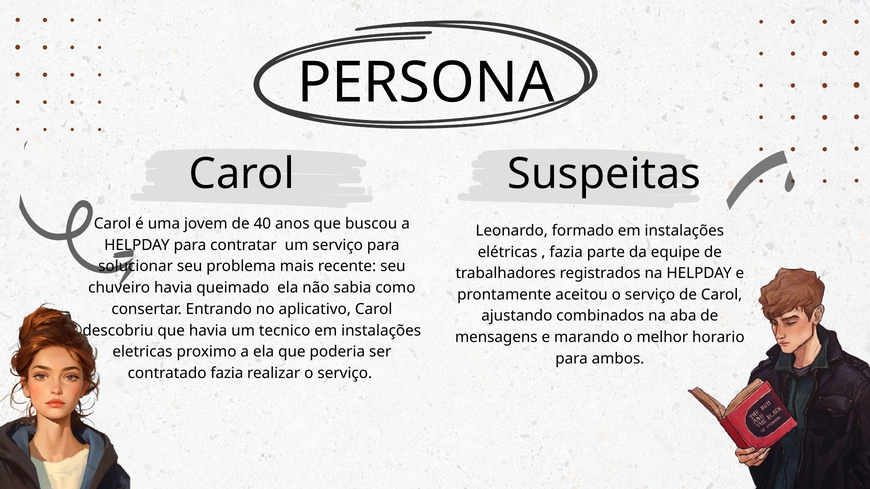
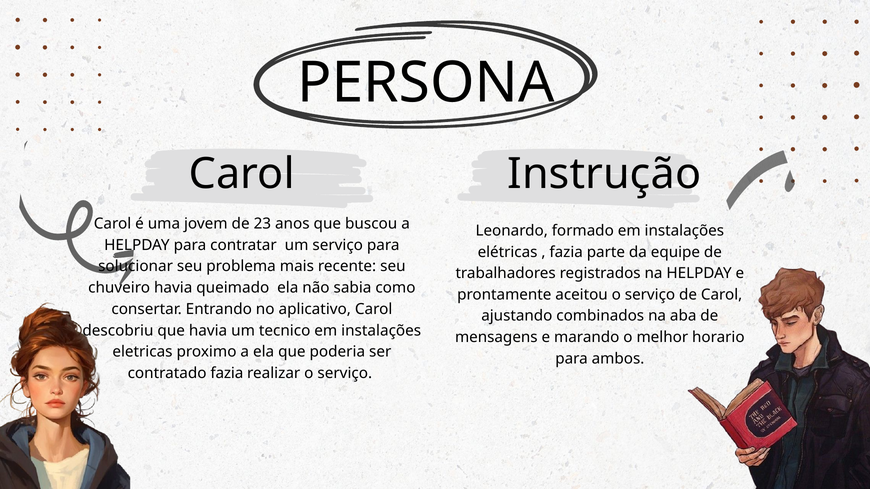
Suspeitas: Suspeitas -> Instrução
40: 40 -> 23
